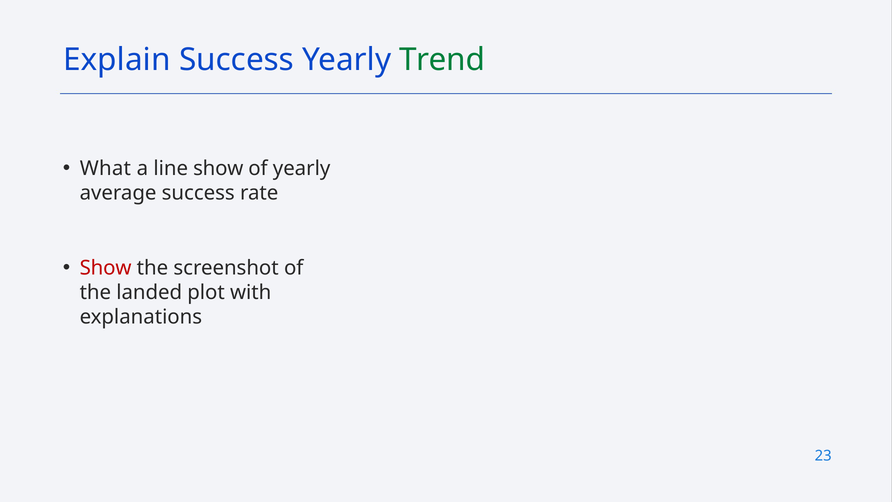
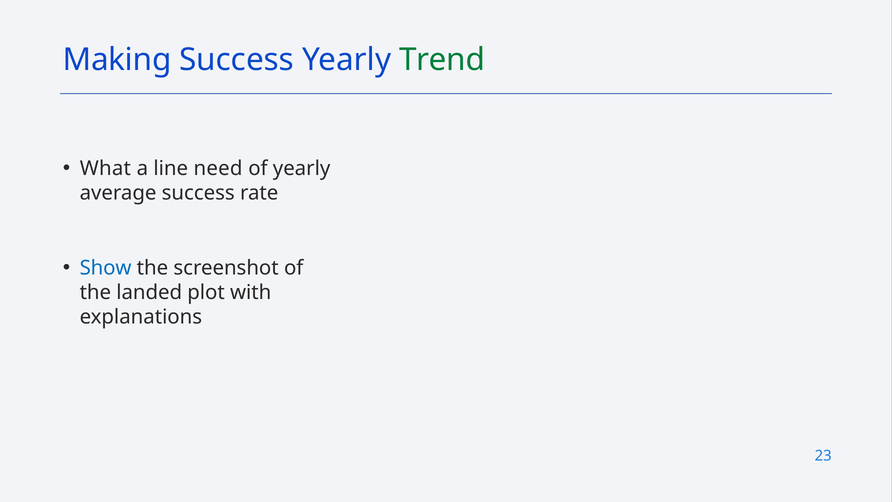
Explain: Explain -> Making
line show: show -> need
Show at (106, 268) colour: red -> blue
